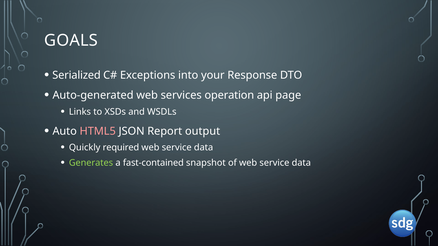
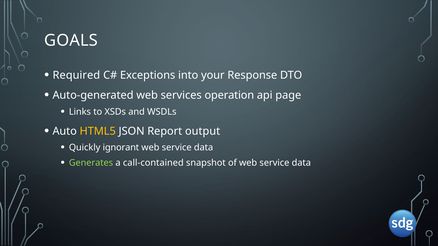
Serialized: Serialized -> Required
HTML5 colour: pink -> yellow
required: required -> ignorant
fast-contained: fast-contained -> call-contained
